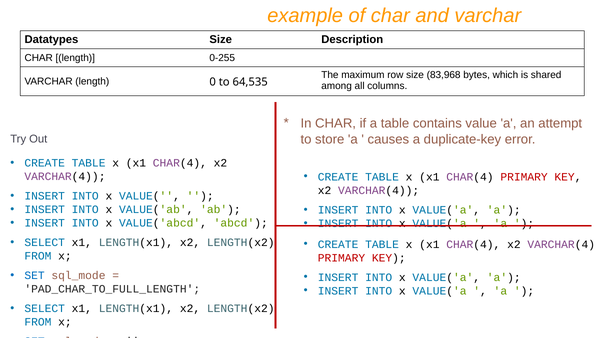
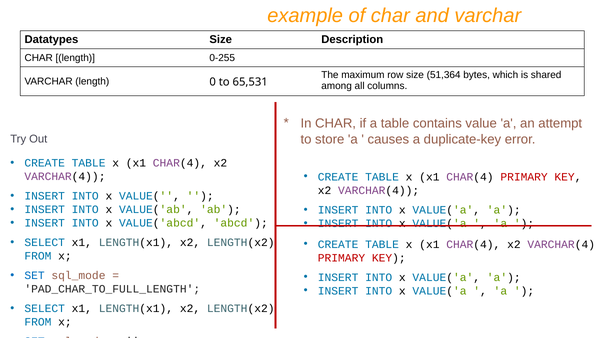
83,968: 83,968 -> 51,364
64,535: 64,535 -> 65,531
